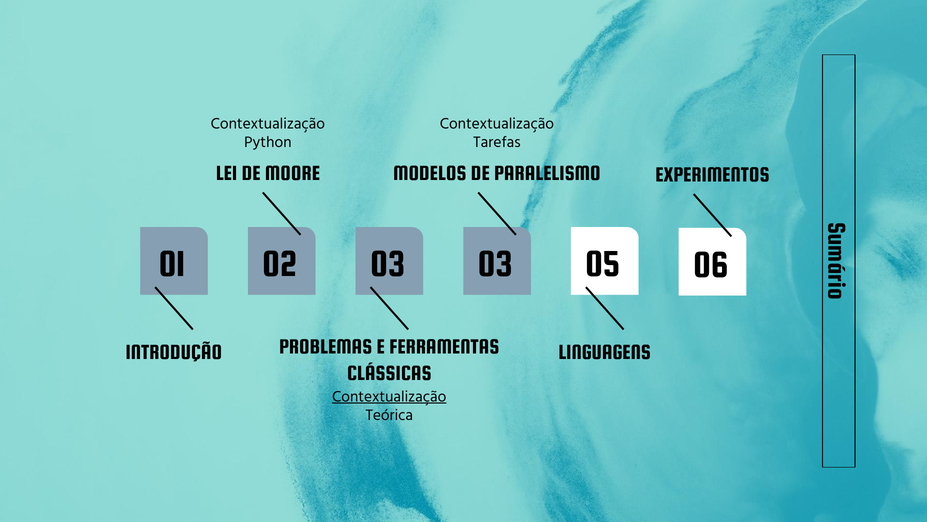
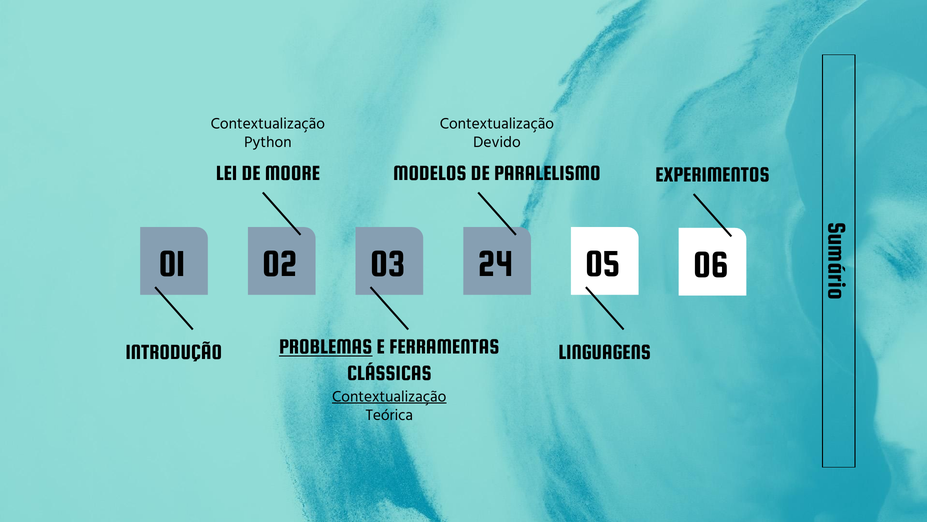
Tarefas: Tarefas -> Devido
03 03: 03 -> 24
PROBLEMAS underline: none -> present
